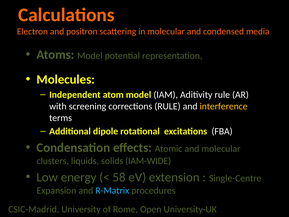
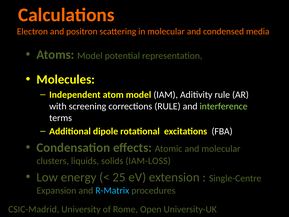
interference colour: yellow -> light green
IAM-WIDE: IAM-WIDE -> IAM-LOSS
58: 58 -> 25
